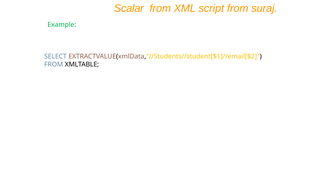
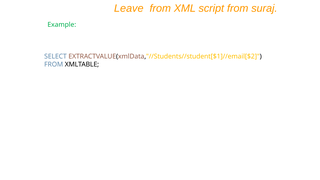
Scalar: Scalar -> Leave
